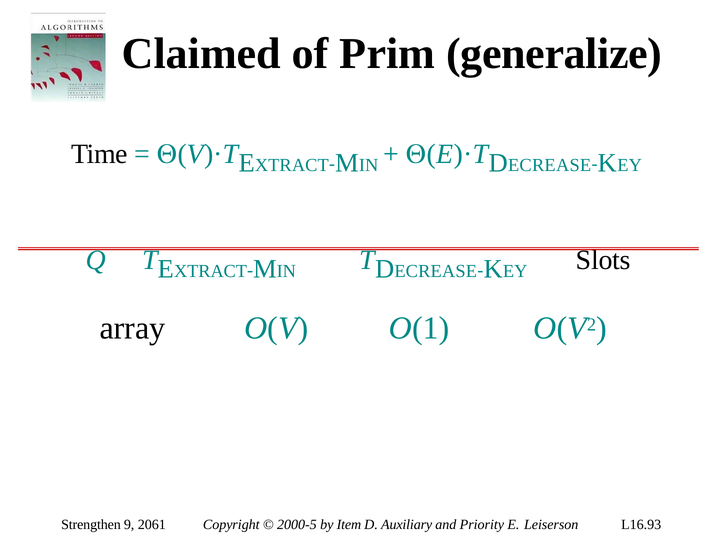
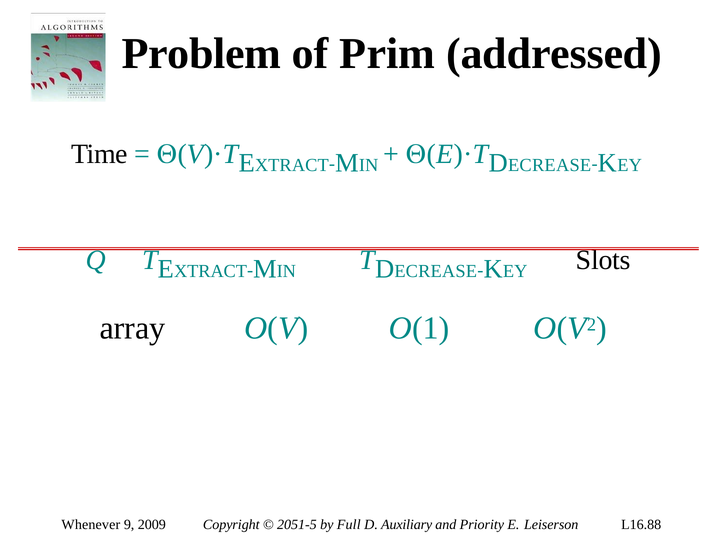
Claimed: Claimed -> Problem
generalize: generalize -> addressed
Strengthen: Strengthen -> Whenever
2061: 2061 -> 2009
2000-5: 2000-5 -> 2051-5
Item: Item -> Full
L16.93: L16.93 -> L16.88
